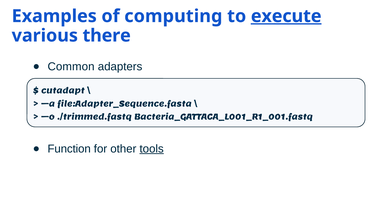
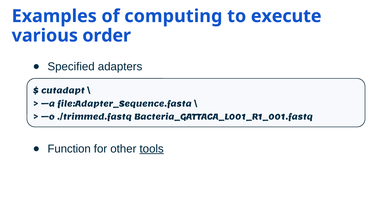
execute underline: present -> none
there: there -> order
Common: Common -> Specified
